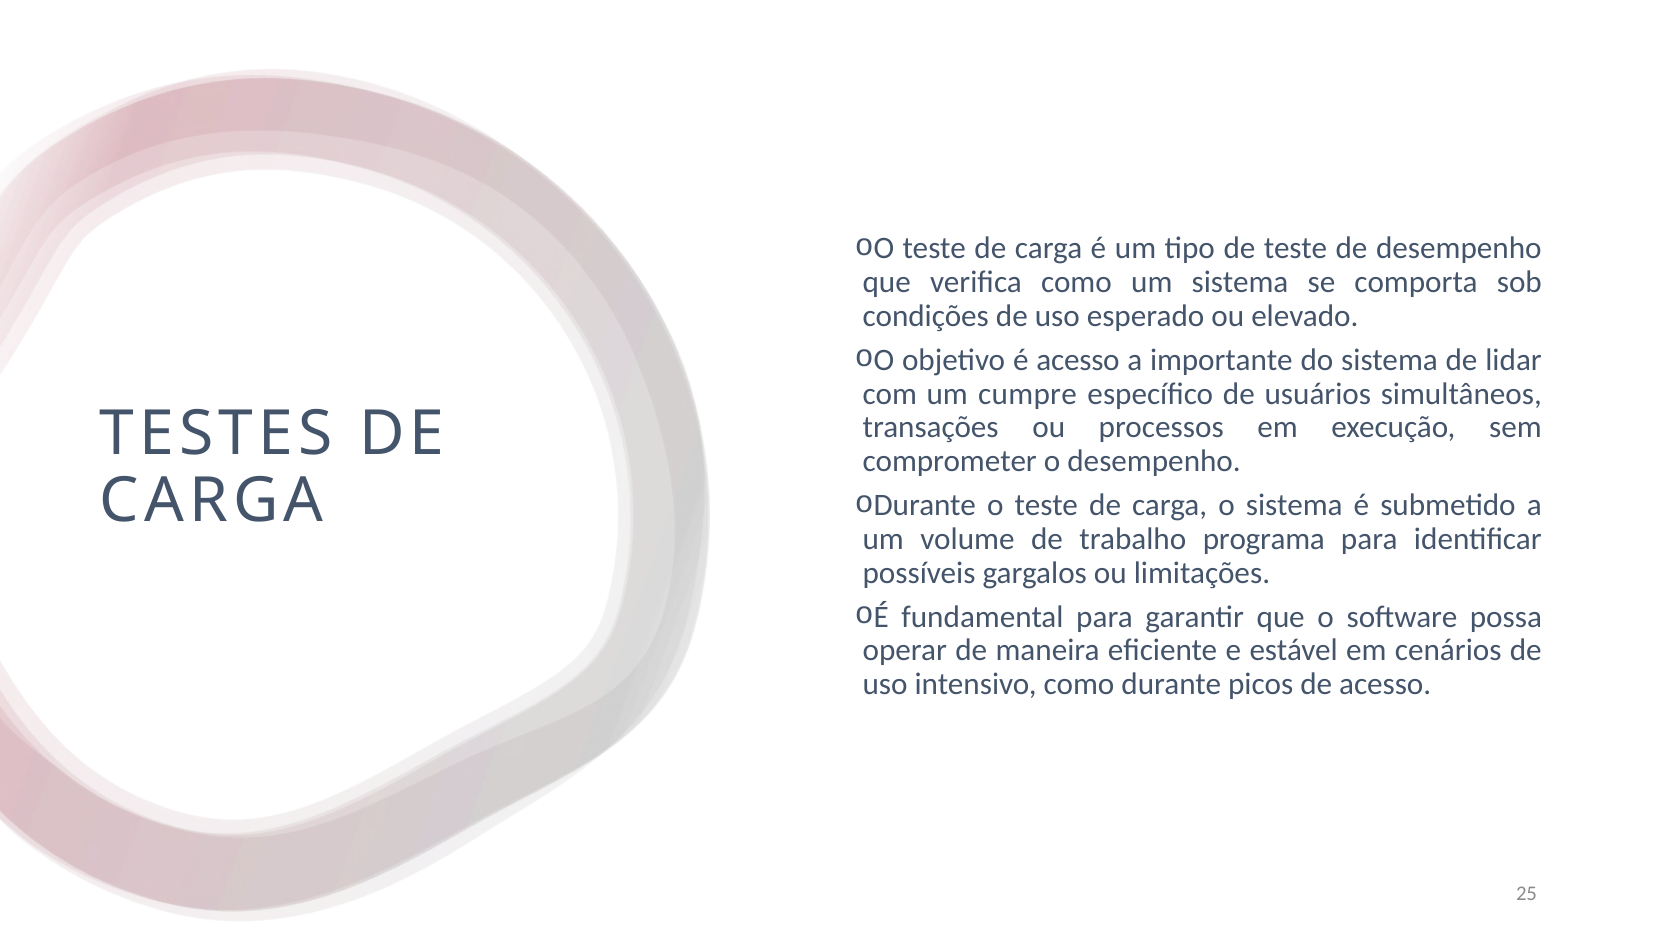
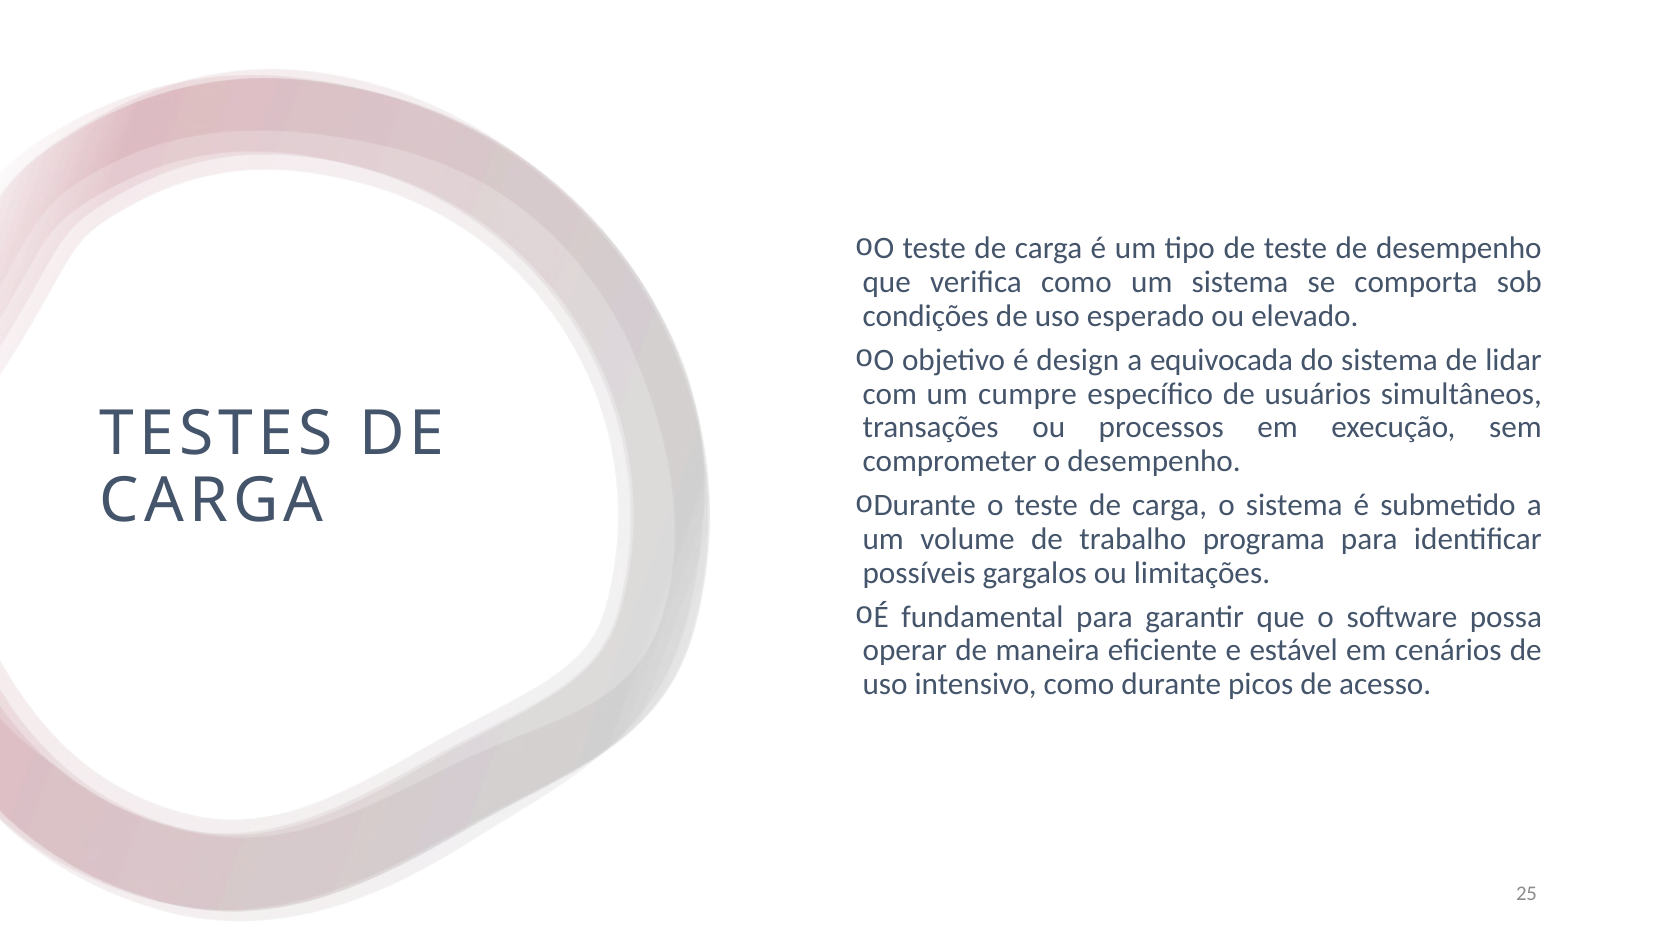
é acesso: acesso -> design
importante: importante -> equivocada
